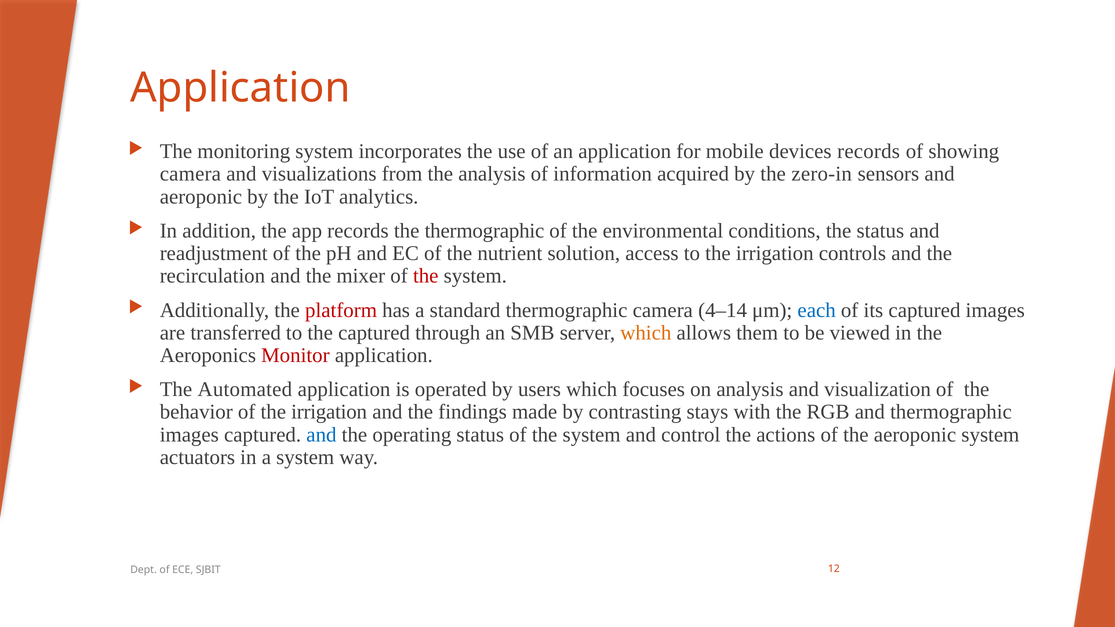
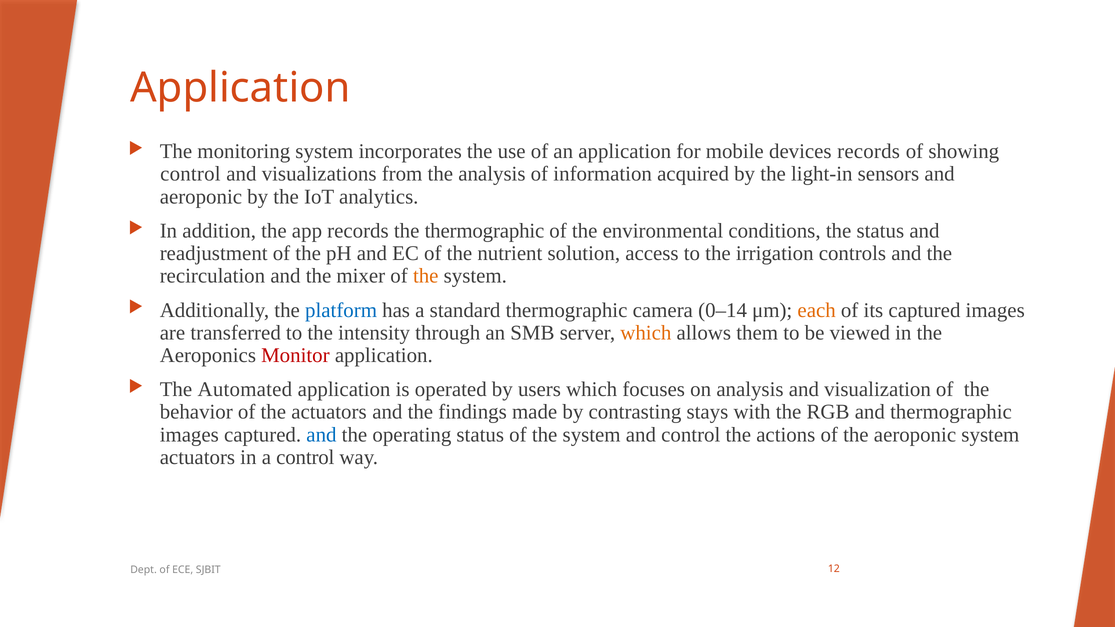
camera at (190, 174): camera -> control
zero-in: zero-in -> light-in
the at (426, 276) colour: red -> orange
platform colour: red -> blue
4–14: 4–14 -> 0–14
each colour: blue -> orange
the captured: captured -> intensity
of the irrigation: irrigation -> actuators
a system: system -> control
